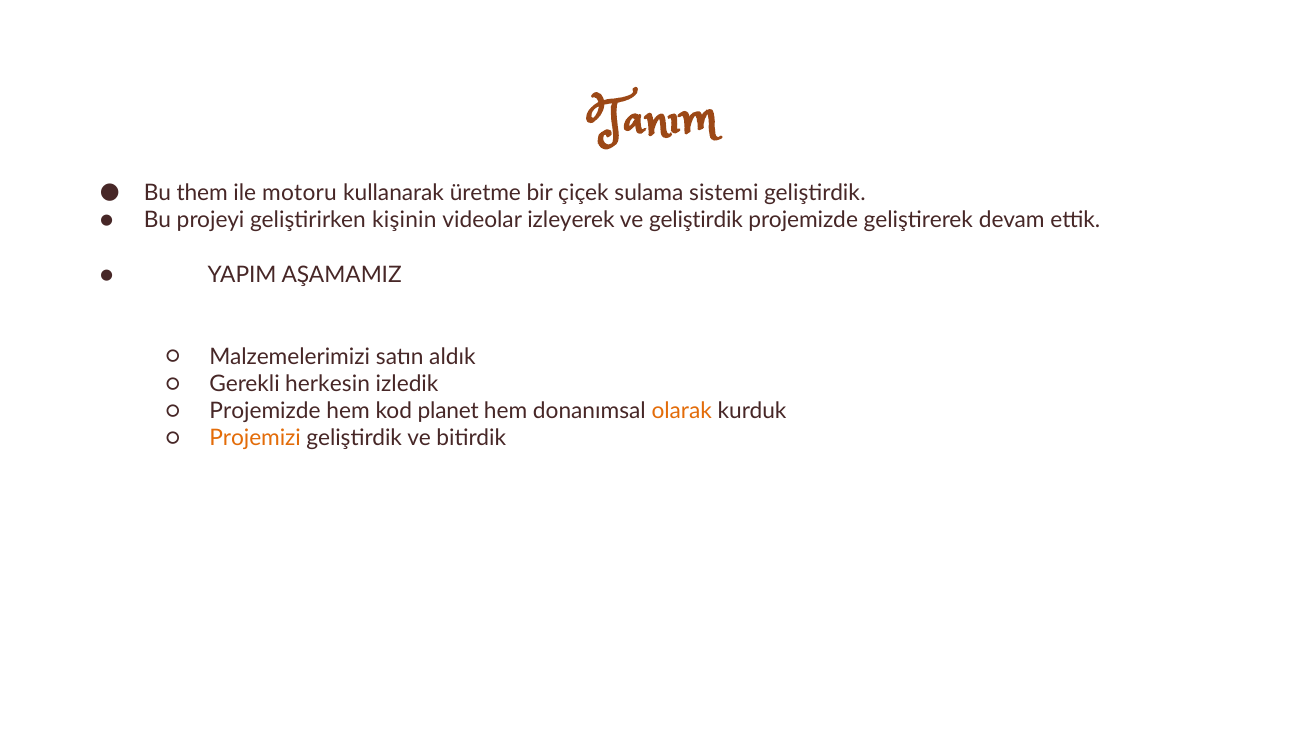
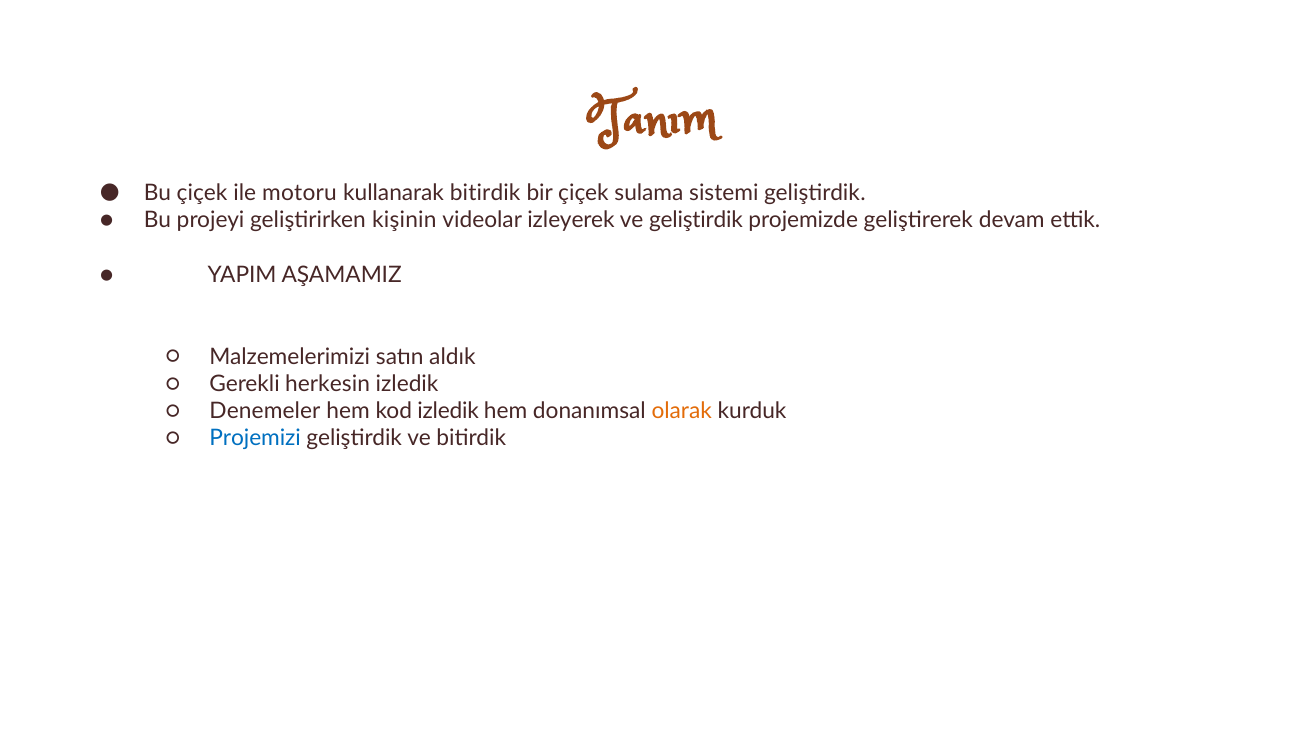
Bu them: them -> çiçek
kullanarak üretme: üretme -> bitirdik
Projemizde at (265, 411): Projemizde -> Denemeler
kod planet: planet -> izledik
Projemizi colour: orange -> blue
